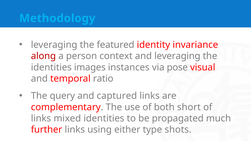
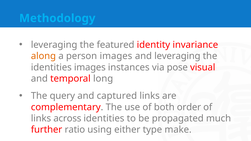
along colour: red -> orange
person context: context -> images
ratio: ratio -> long
short: short -> order
mixed: mixed -> across
further links: links -> ratio
shots: shots -> make
